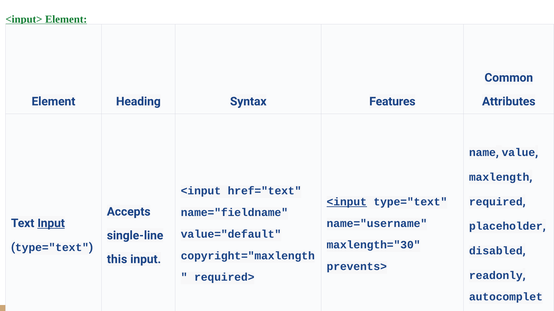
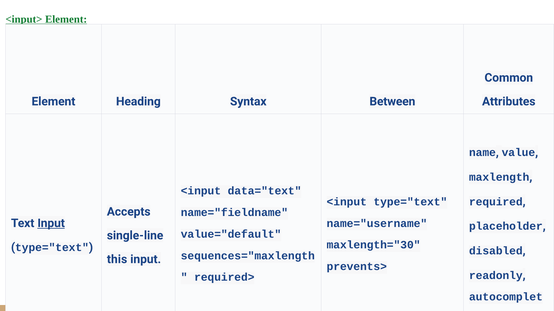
Features: Features -> Between
href="text: href="text -> data="text
<input at (347, 202) underline: present -> none
copyright="maxlength: copyright="maxlength -> sequences="maxlength
